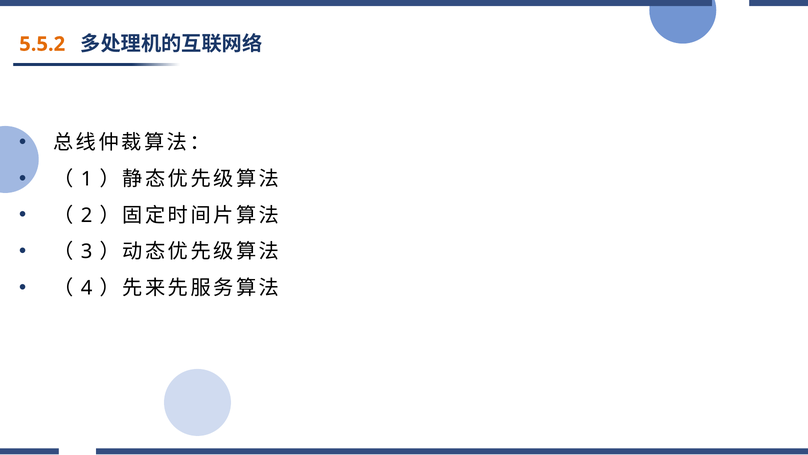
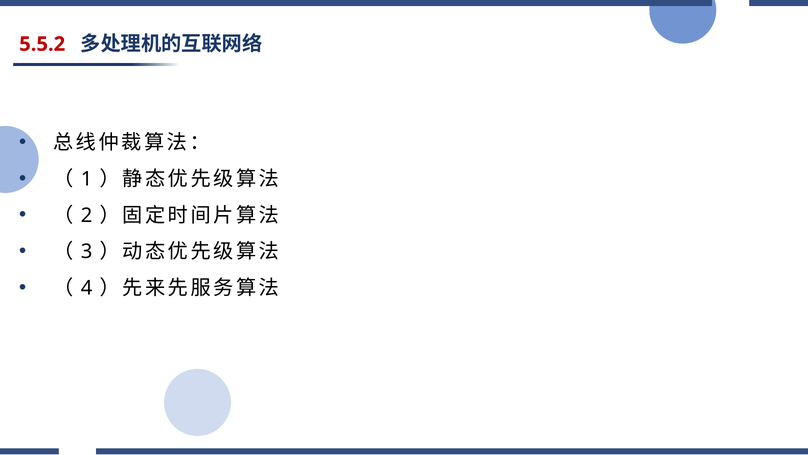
5.5.2 colour: orange -> red
